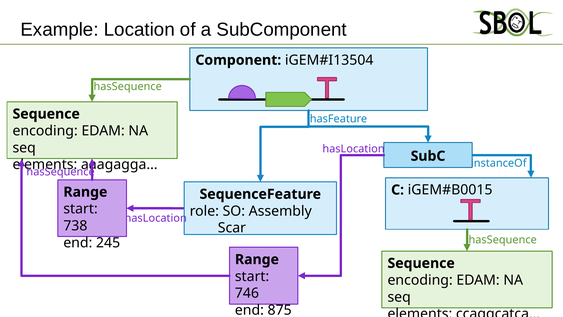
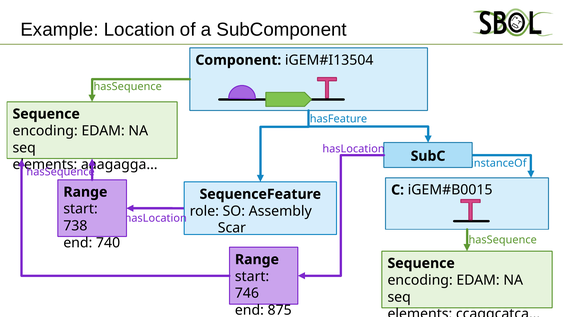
245: 245 -> 740
